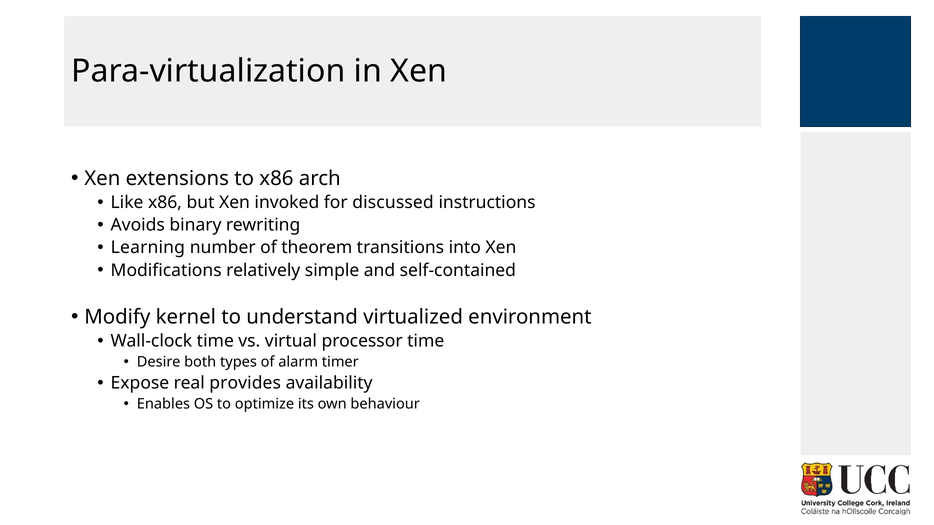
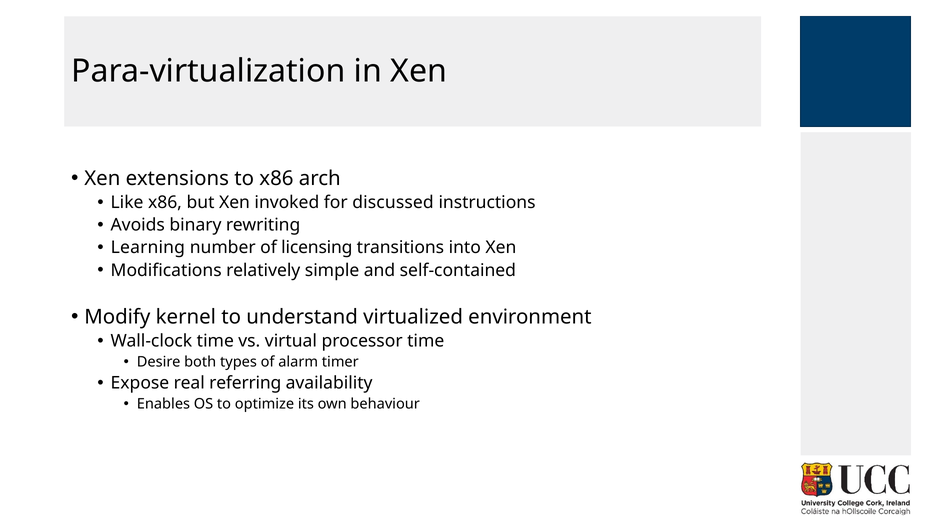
theorem: theorem -> licensing
provides: provides -> referring
